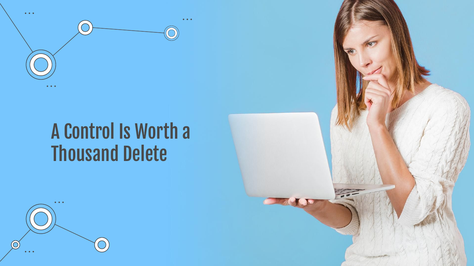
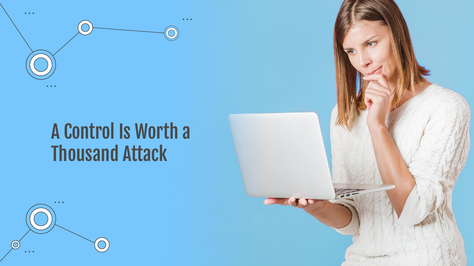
Delete: Delete -> Attack
